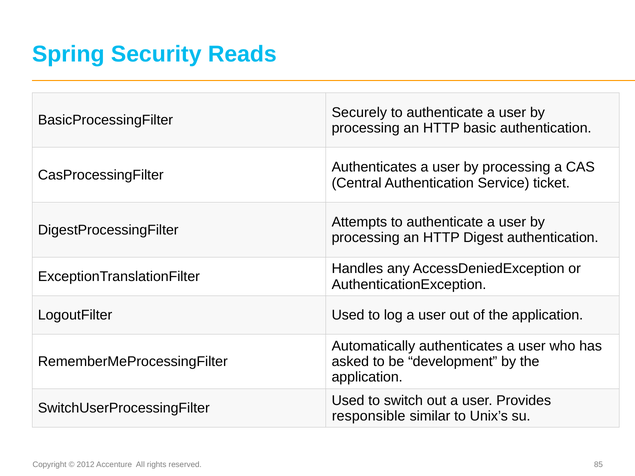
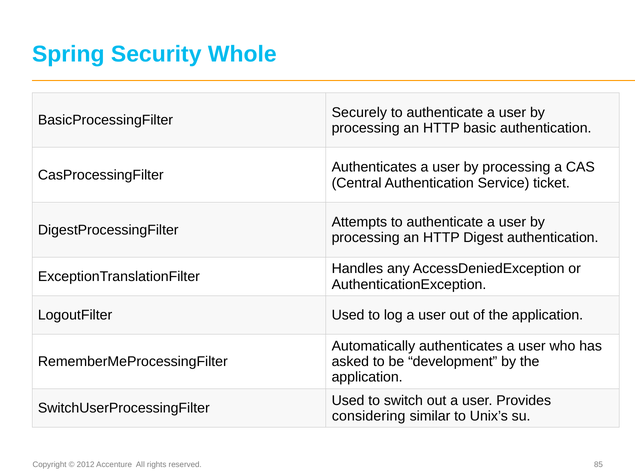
Reads: Reads -> Whole
responsible: responsible -> considering
